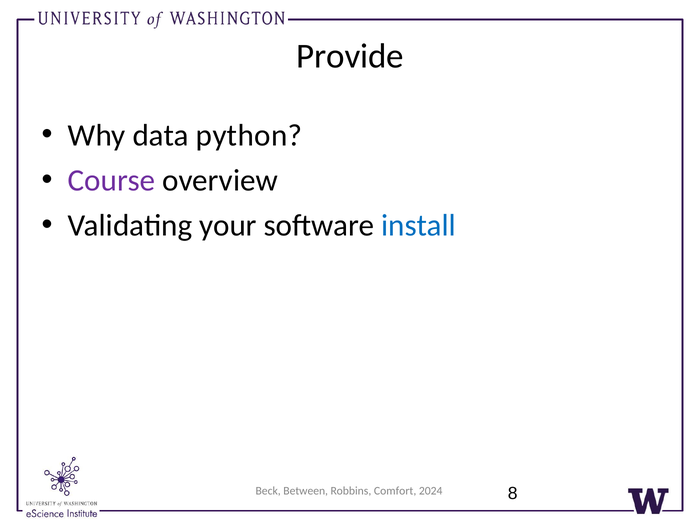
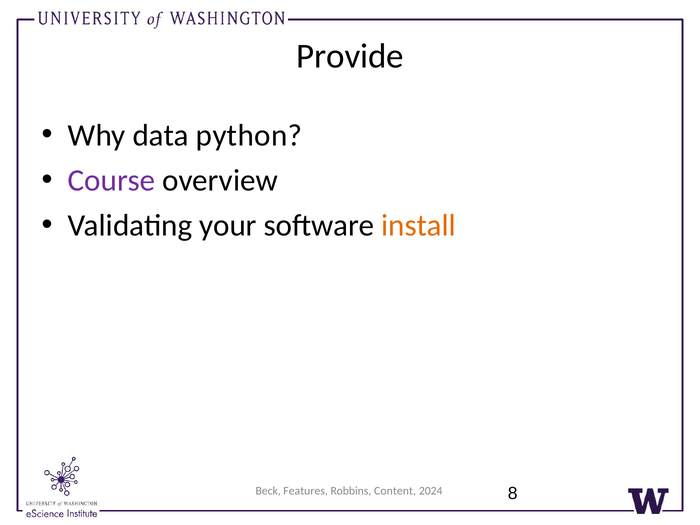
install colour: blue -> orange
Between: Between -> Features
Comfort: Comfort -> Content
